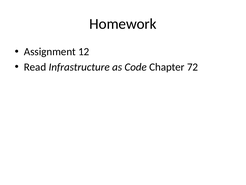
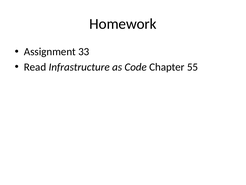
12: 12 -> 33
72: 72 -> 55
